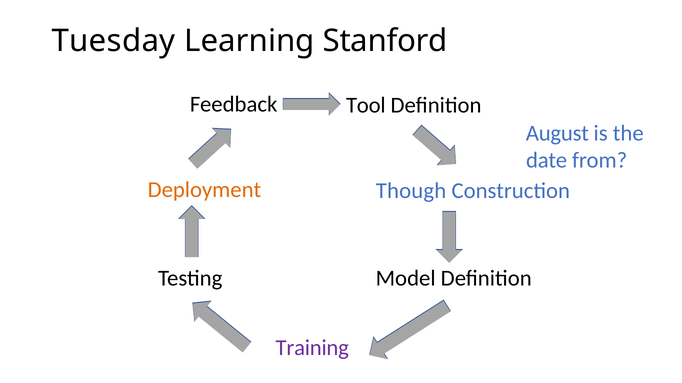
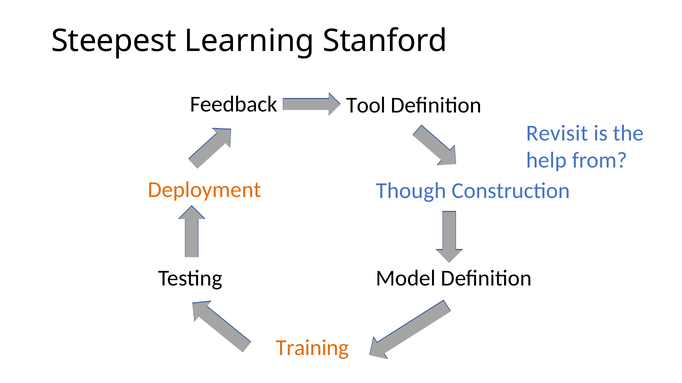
Tuesday: Tuesday -> Steepest
August: August -> Revisit
date: date -> help
Training colour: purple -> orange
